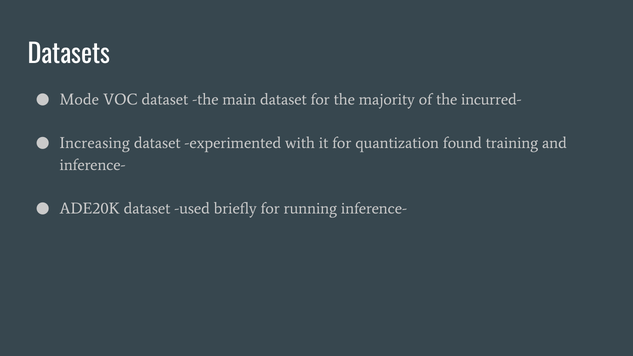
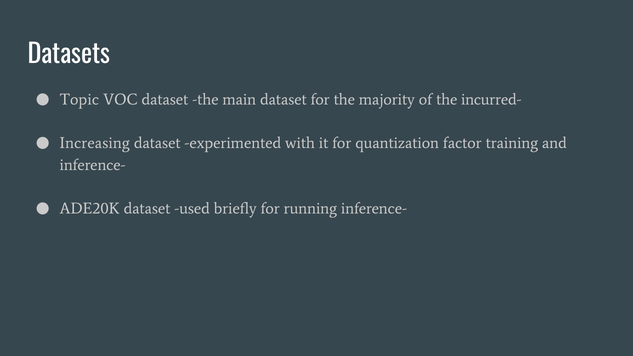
Mode: Mode -> Topic
found: found -> factor
